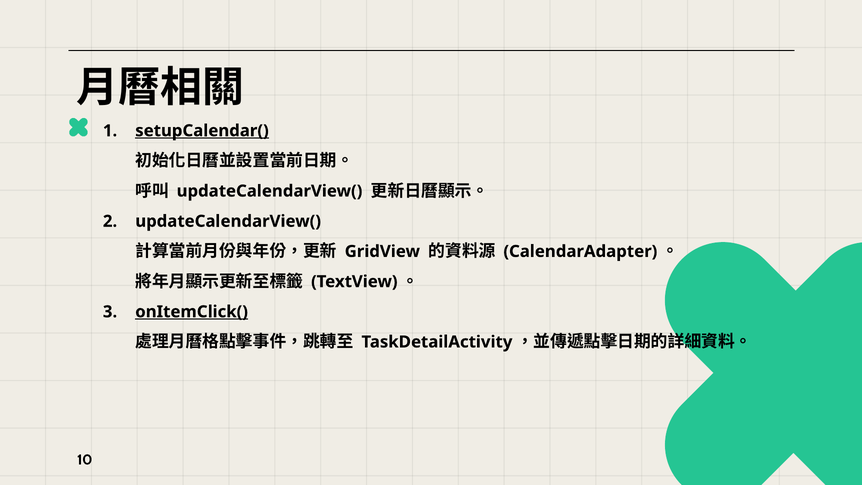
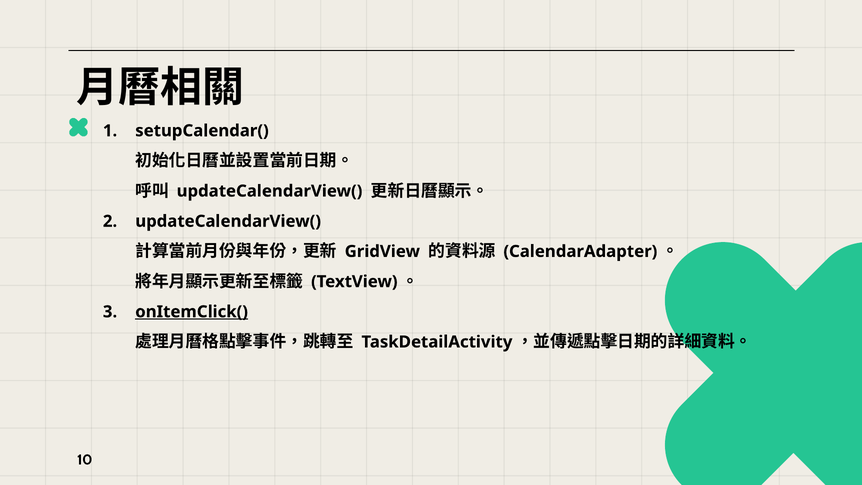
setupCalendar( underline: present -> none
